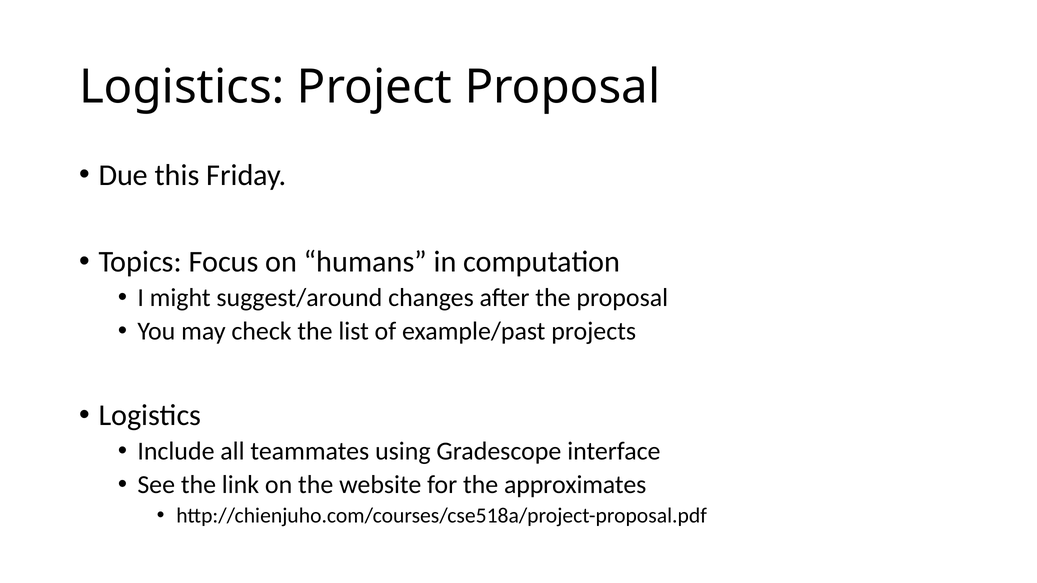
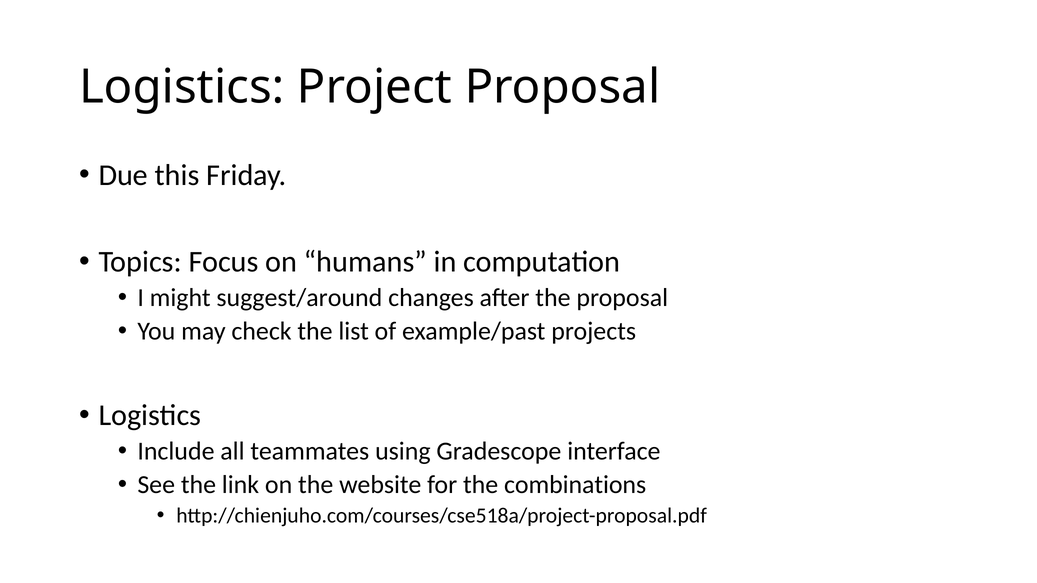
approximates: approximates -> combinations
